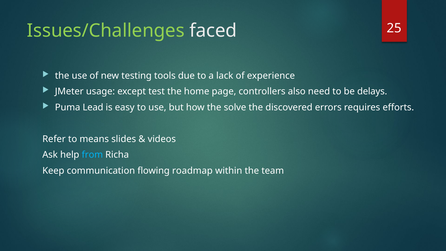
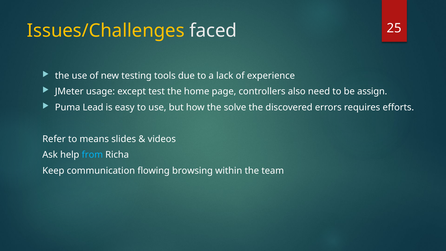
Issues/Challenges colour: light green -> yellow
delays: delays -> assign
roadmap: roadmap -> browsing
